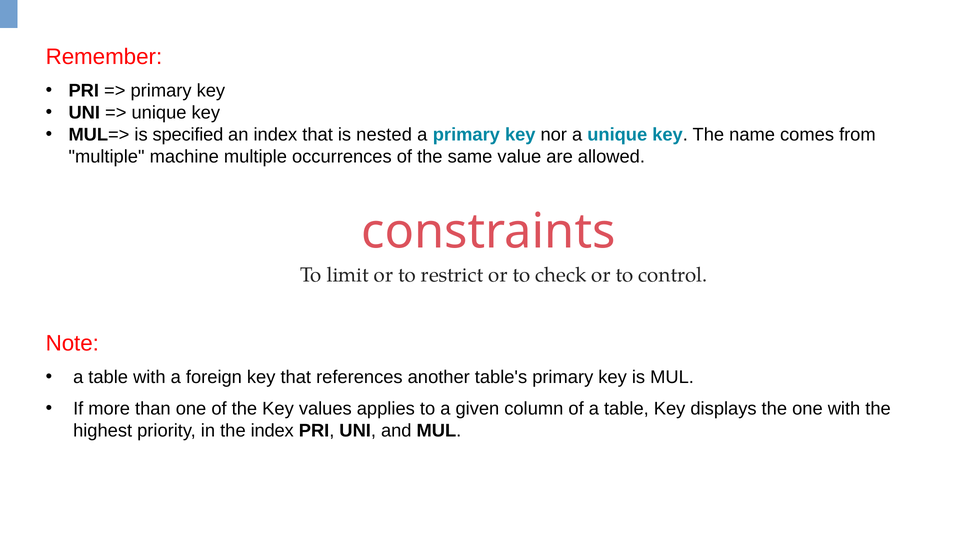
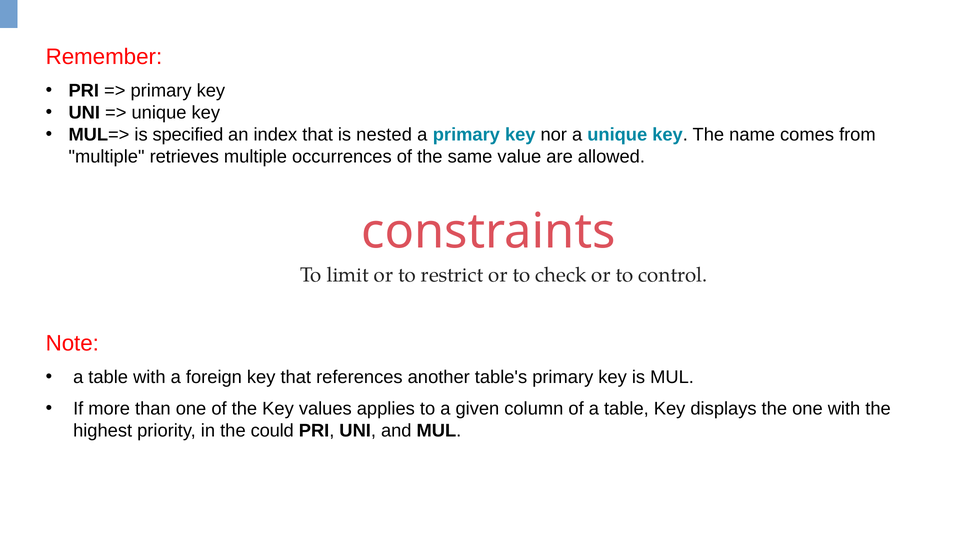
machine: machine -> retrieves
the index: index -> could
